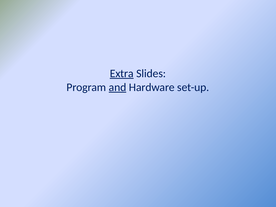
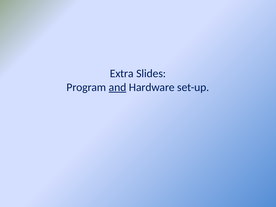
Extra underline: present -> none
